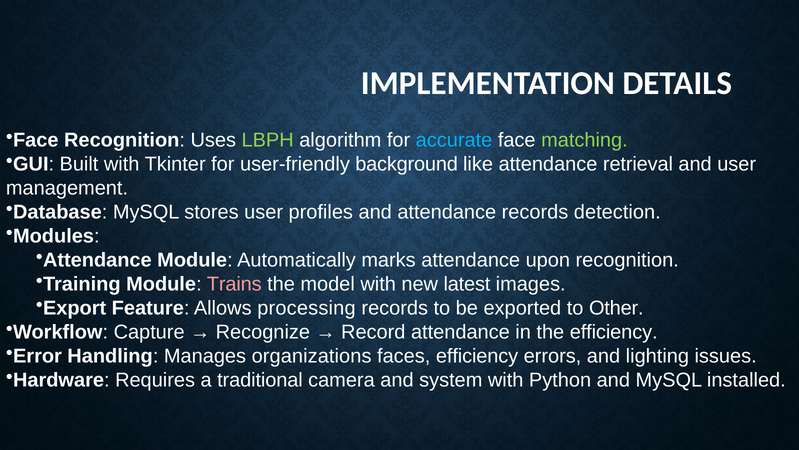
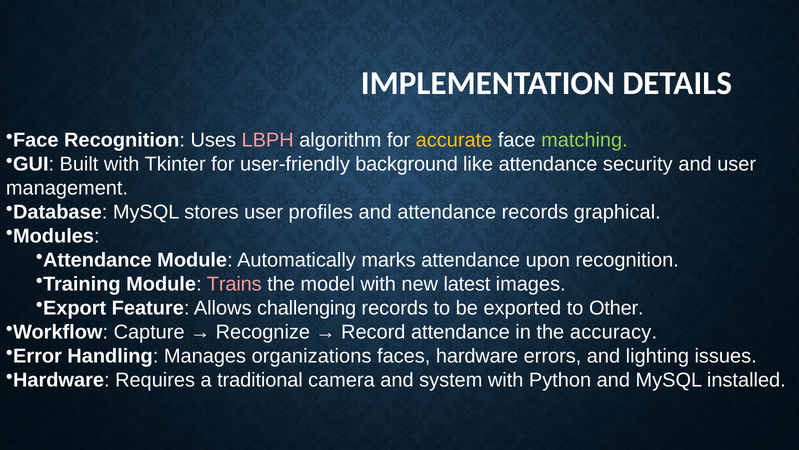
LBPH colour: light green -> pink
accurate colour: light blue -> yellow
retrieval: retrieval -> security
detection: detection -> graphical
processing: processing -> challenging
the efficiency: efficiency -> accuracy
faces efficiency: efficiency -> hardware
